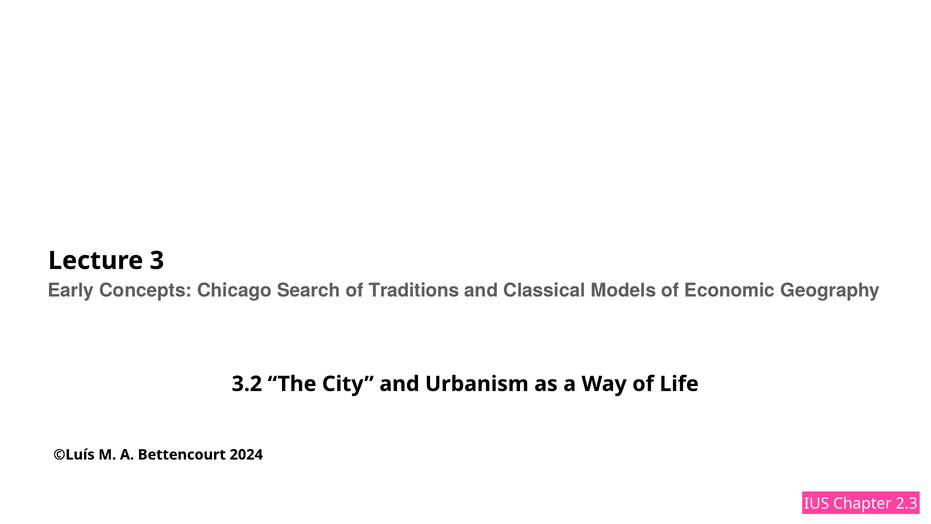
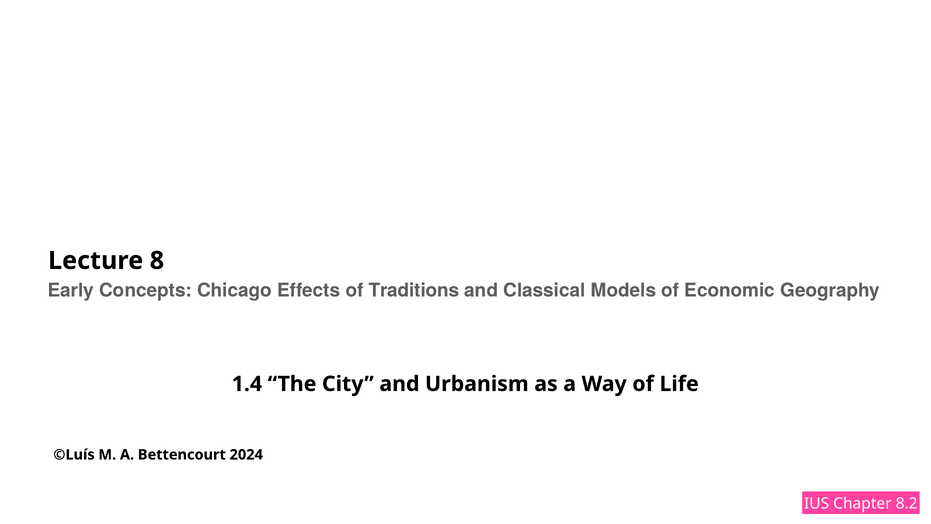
3: 3 -> 8
Search: Search -> Effects
3.2: 3.2 -> 1.4
2.3: 2.3 -> 8.2
